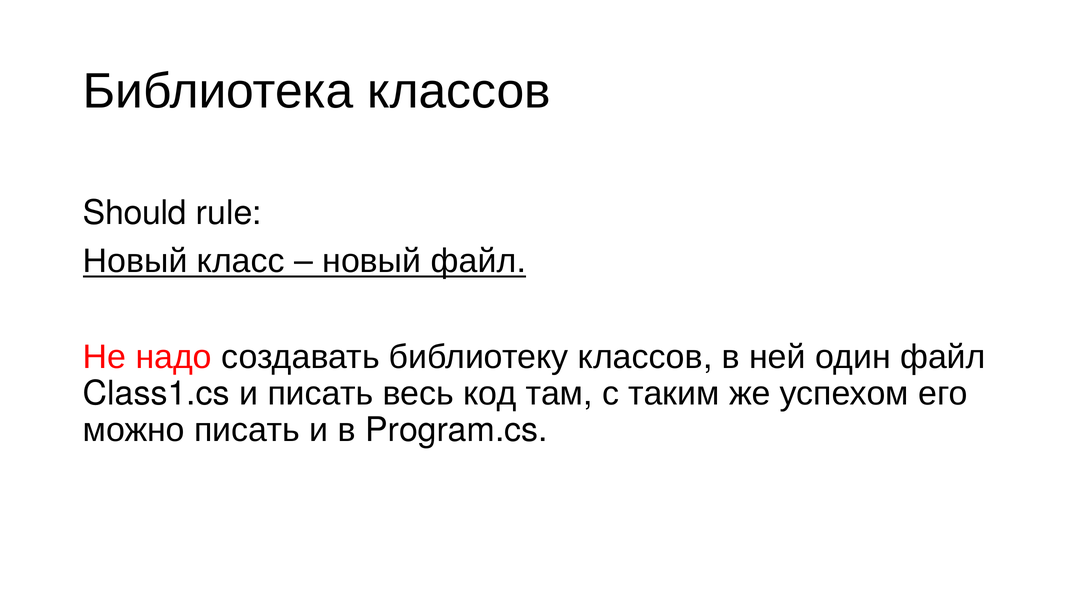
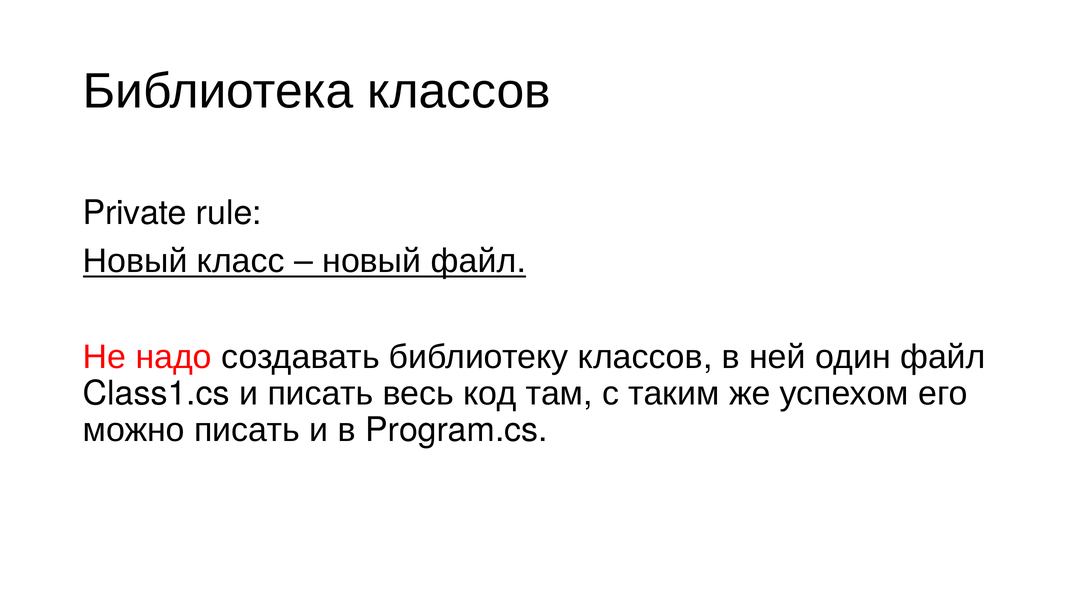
Should: Should -> Private
